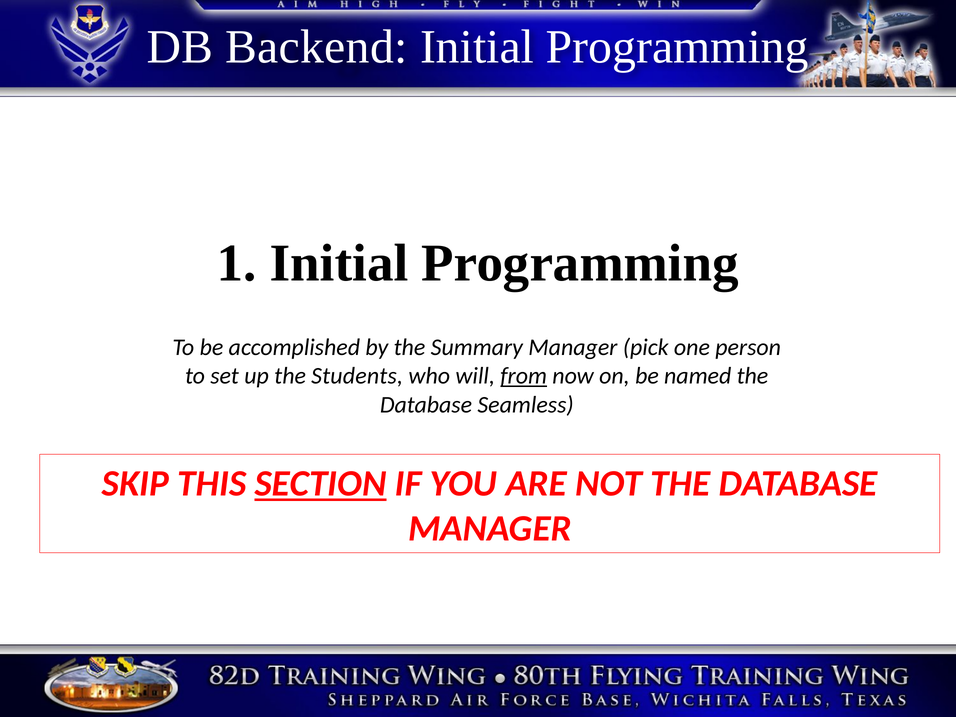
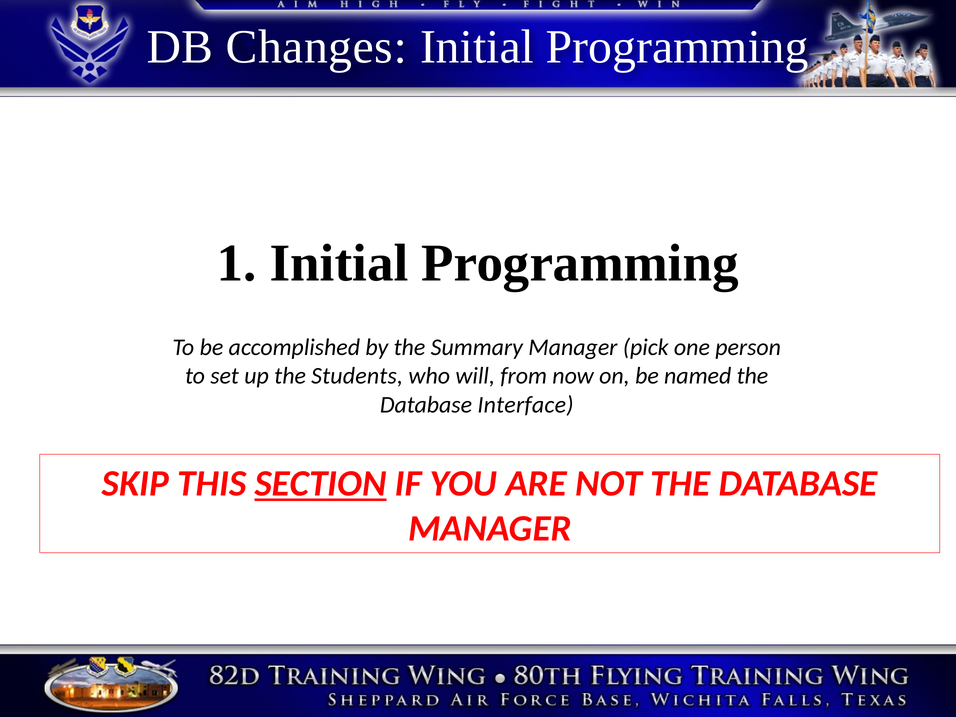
Backend: Backend -> Changes
from underline: present -> none
Seamless: Seamless -> Interface
